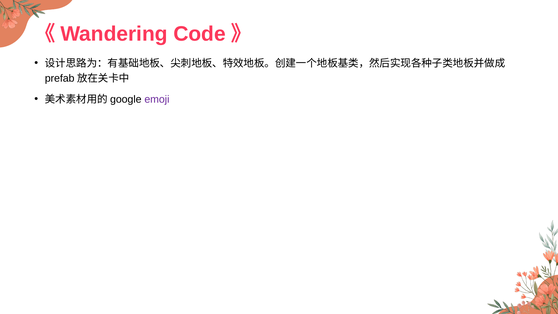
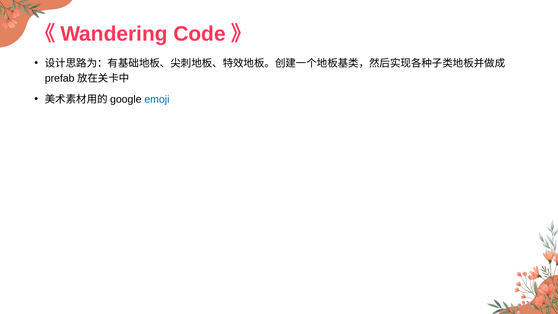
emoji colour: purple -> blue
